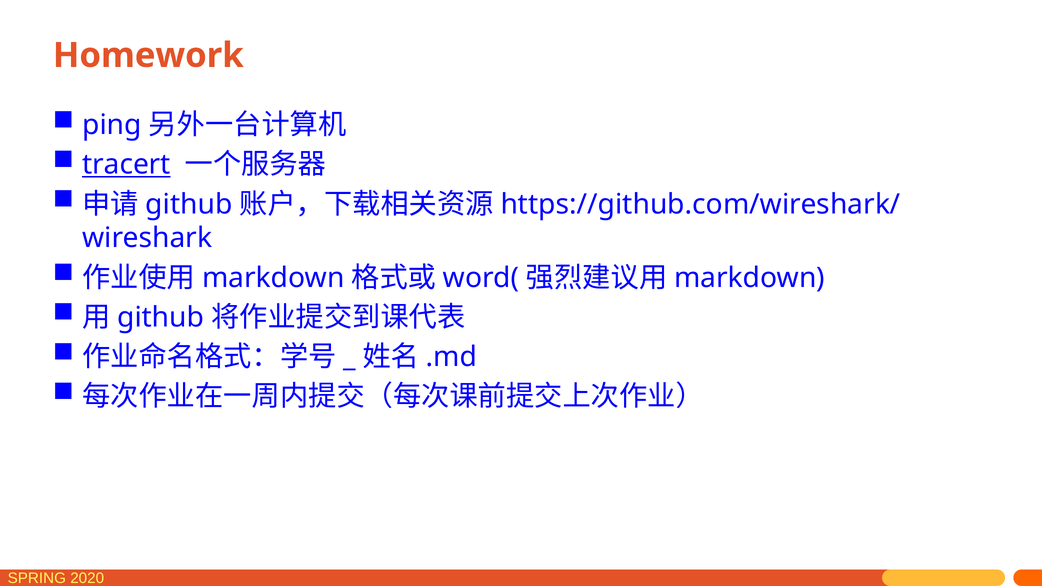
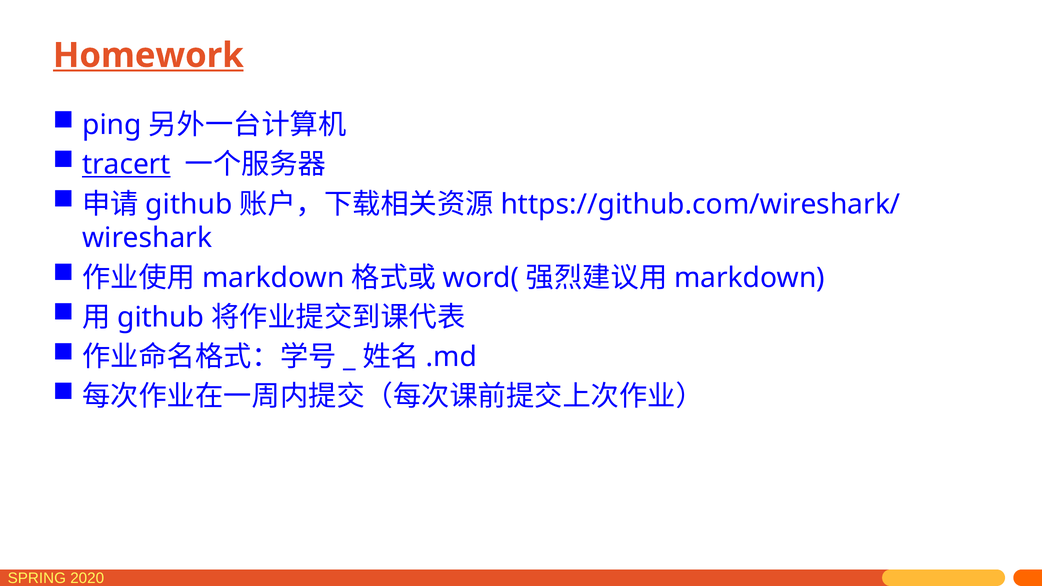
Homework underline: none -> present
